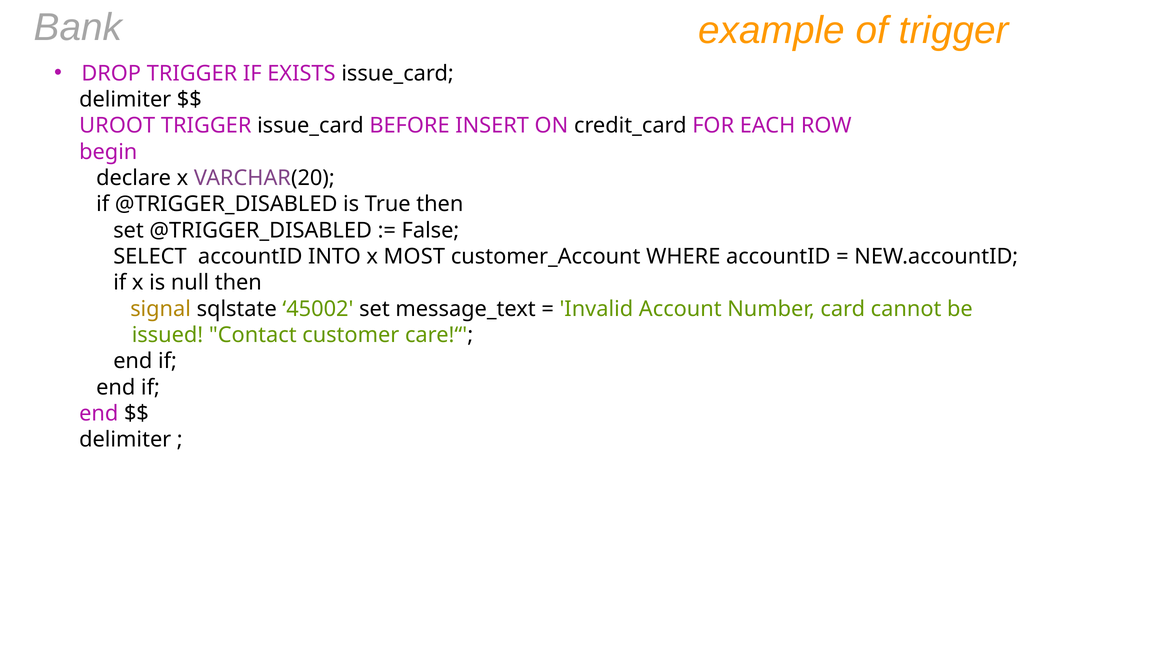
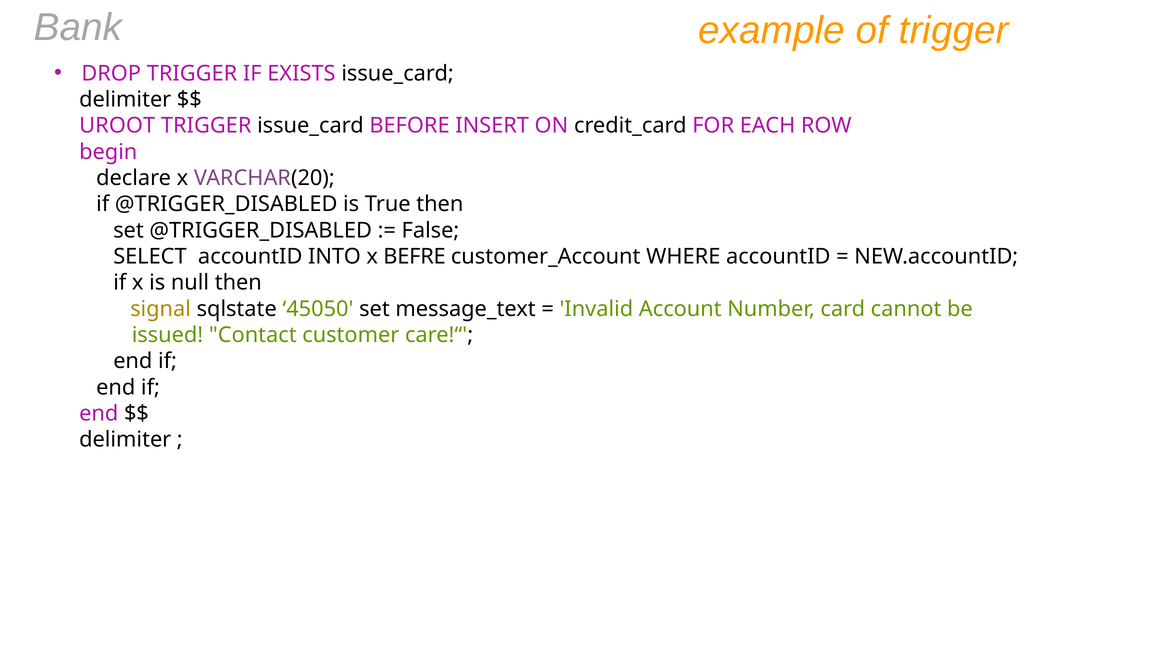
MOST: MOST -> BEFRE
45002: 45002 -> 45050
